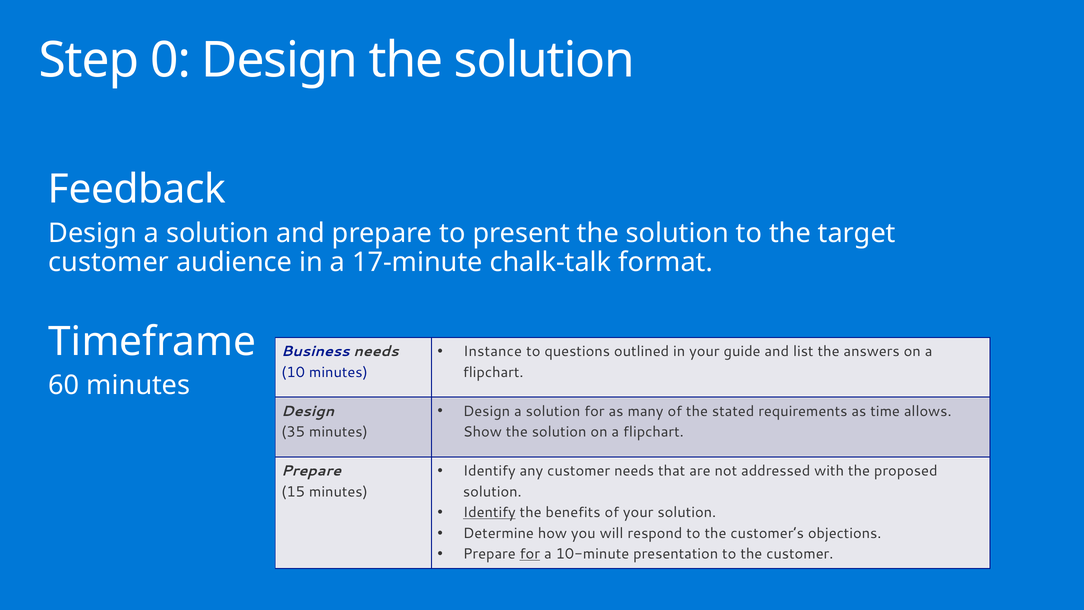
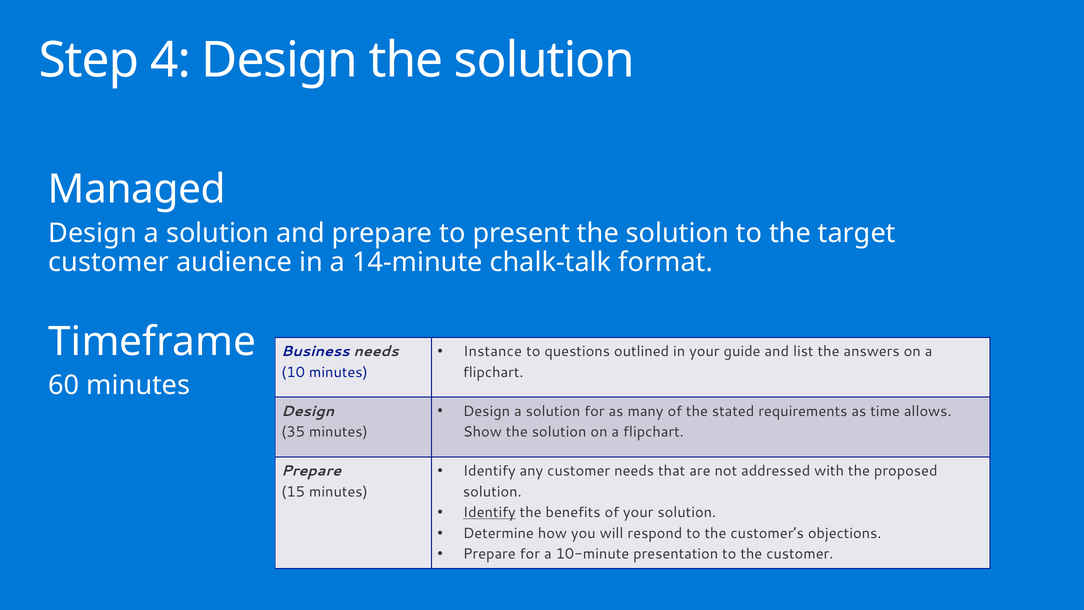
0: 0 -> 4
Feedback: Feedback -> Managed
17-minute: 17-minute -> 14-minute
for at (530, 554) underline: present -> none
